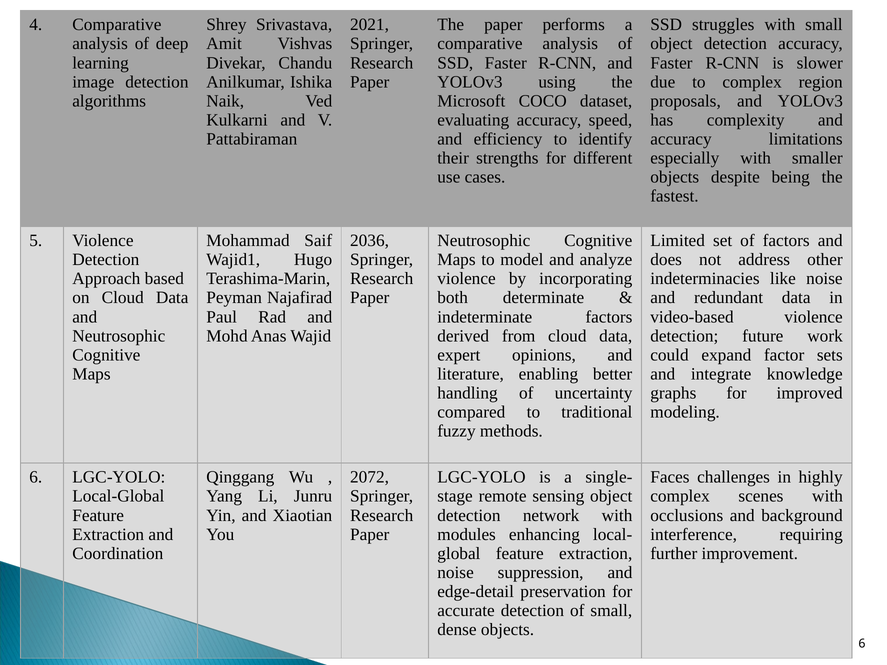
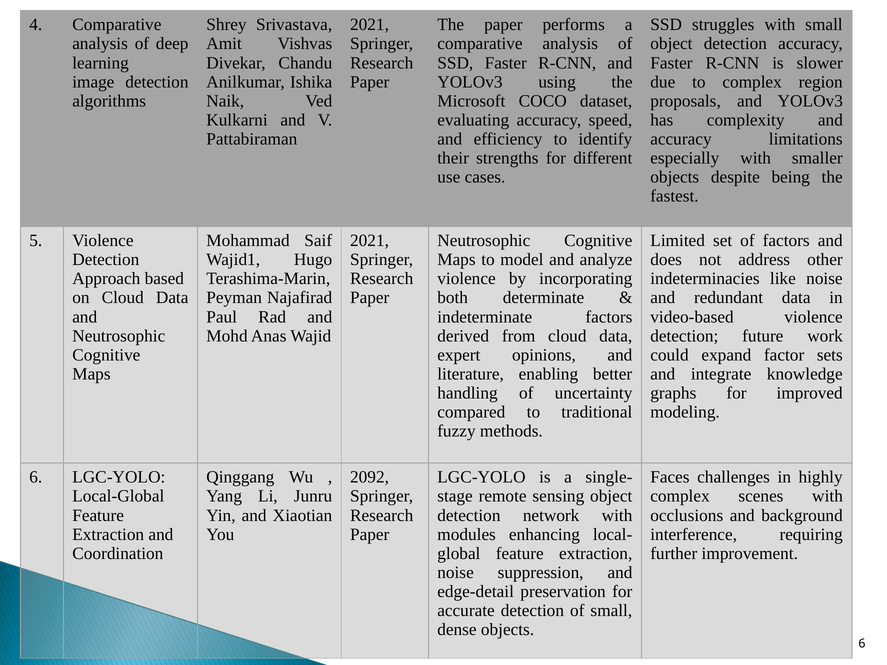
2036 at (370, 241): 2036 -> 2021
2072: 2072 -> 2092
